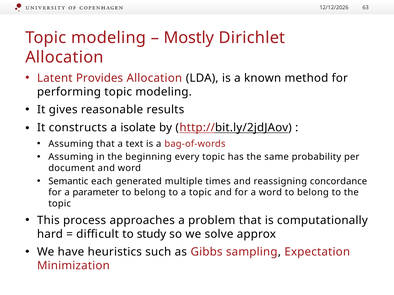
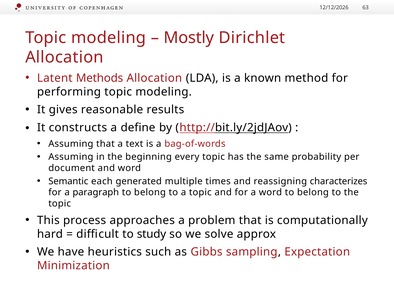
Provides: Provides -> Methods
isolate: isolate -> define
concordance: concordance -> characterizes
parameter: parameter -> paragraph
